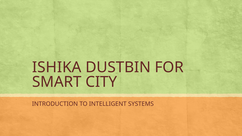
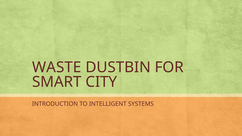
ISHIKA: ISHIKA -> WASTE
